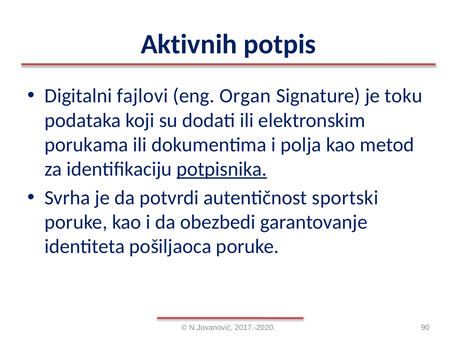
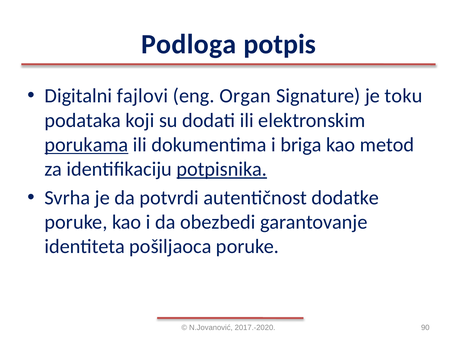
Aktivnih: Aktivnih -> Podloga
porukama underline: none -> present
polja: polja -> briga
sportski: sportski -> dodatke
